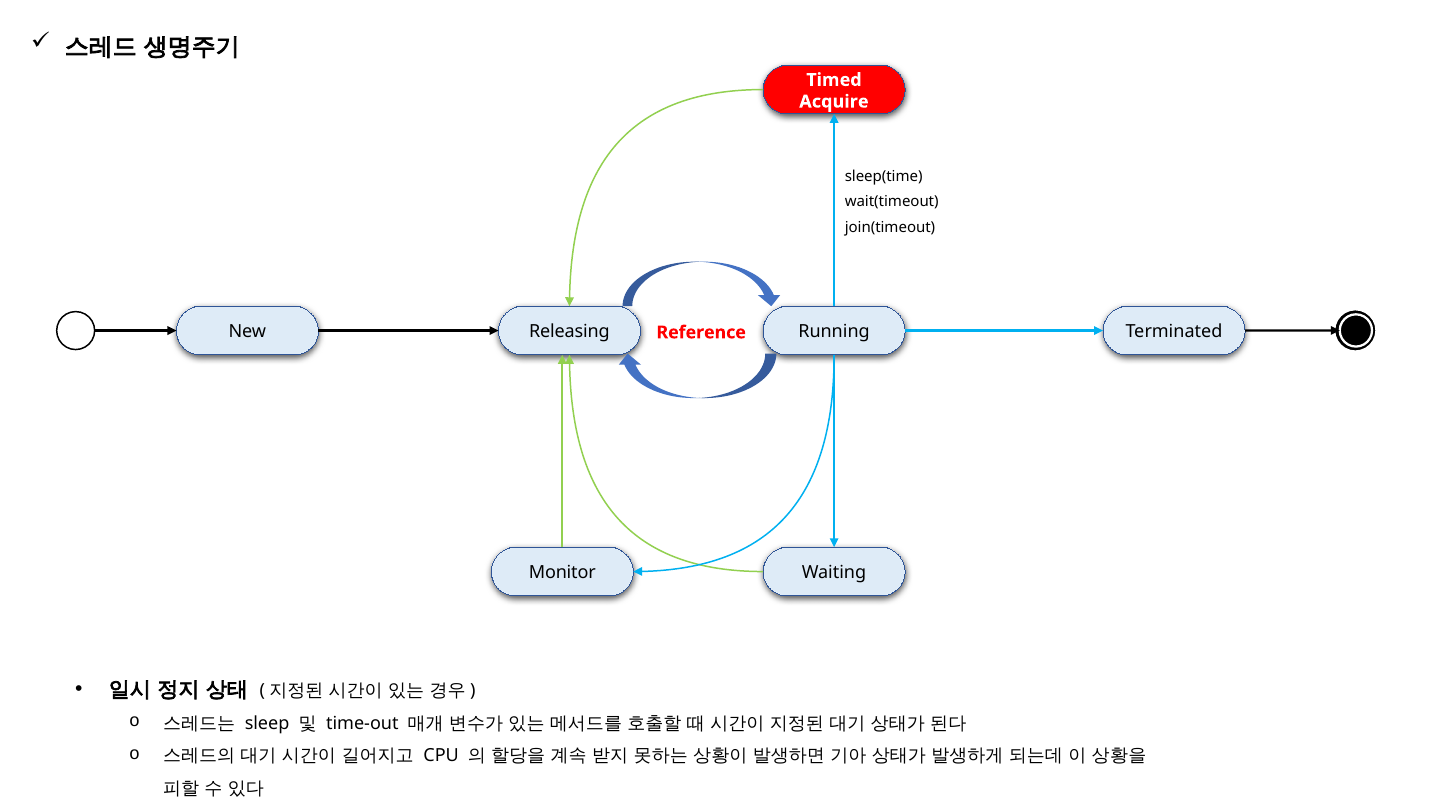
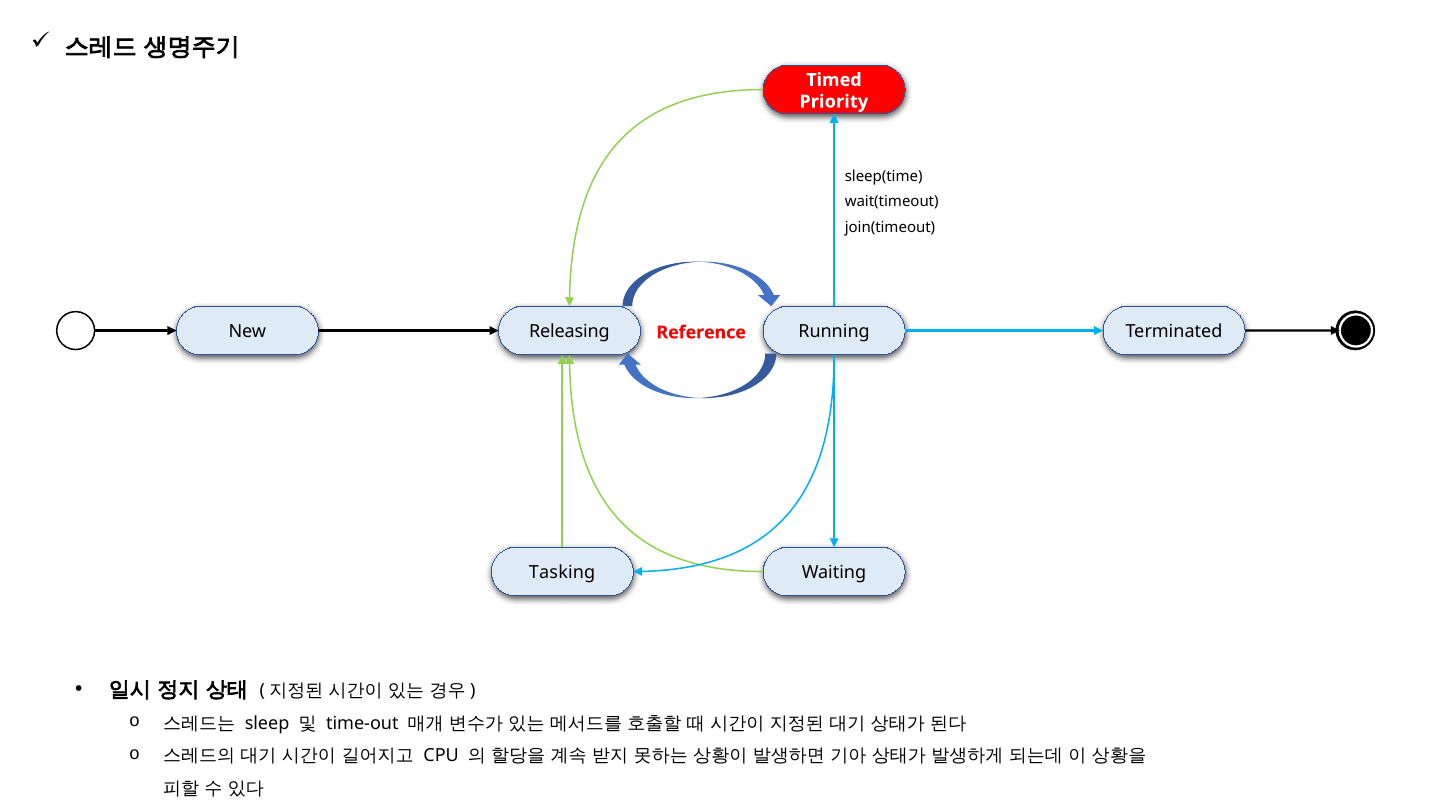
Acquire: Acquire -> Priority
Monitor: Monitor -> Tasking
